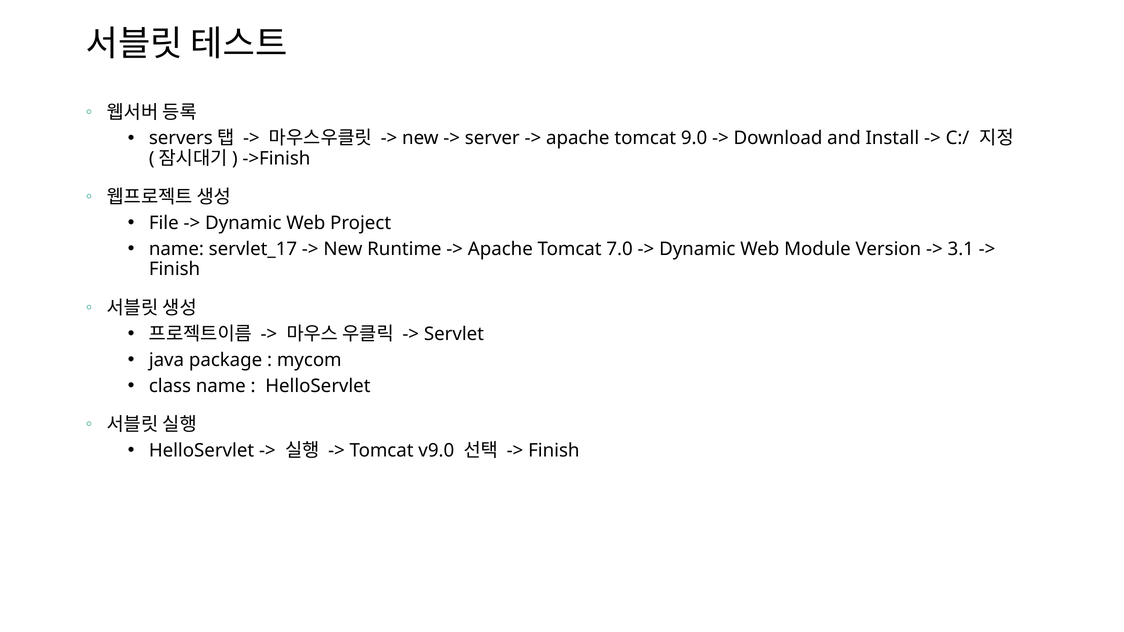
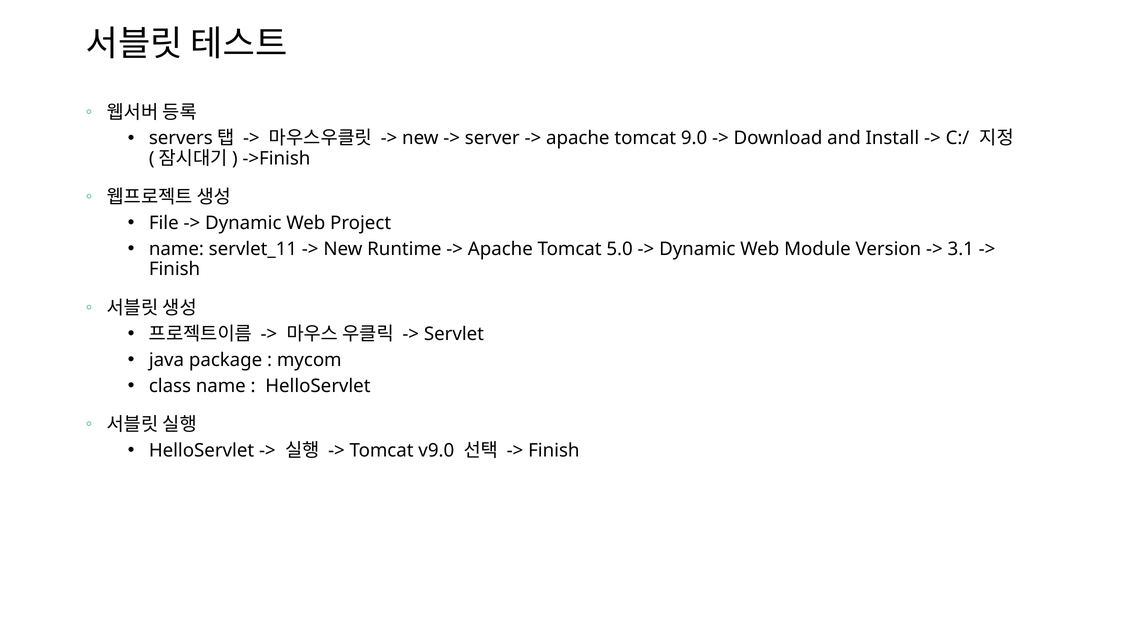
servlet_17: servlet_17 -> servlet_11
7.0: 7.0 -> 5.0
